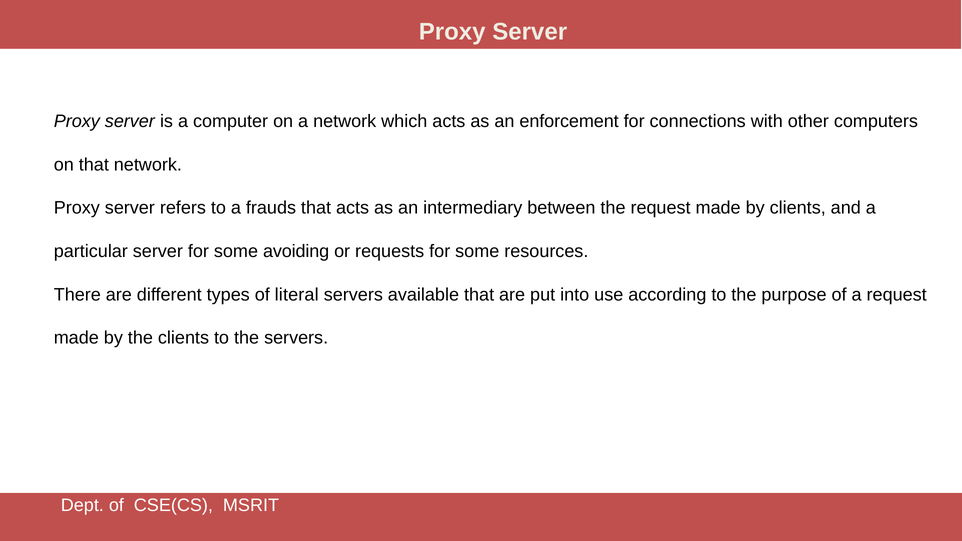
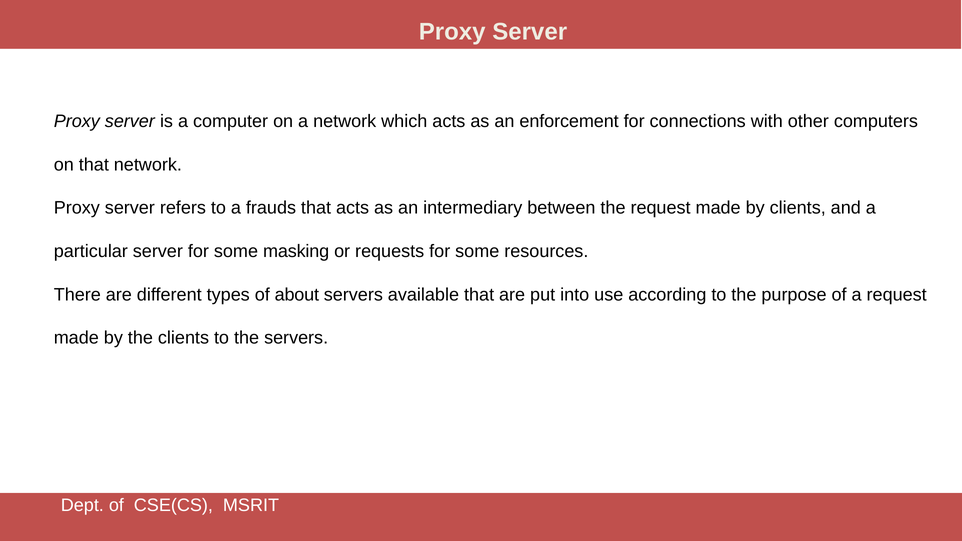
avoiding: avoiding -> masking
literal: literal -> about
